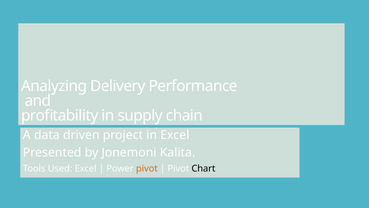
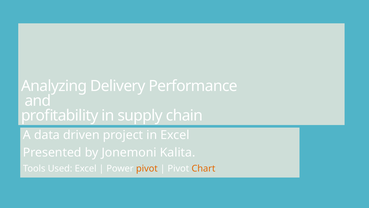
Chart colour: black -> orange
